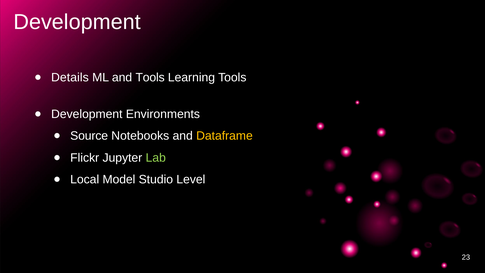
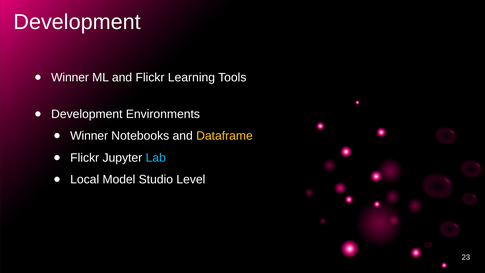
Details at (70, 78): Details -> Winner
and Tools: Tools -> Flickr
Source at (89, 136): Source -> Winner
Lab colour: light green -> light blue
